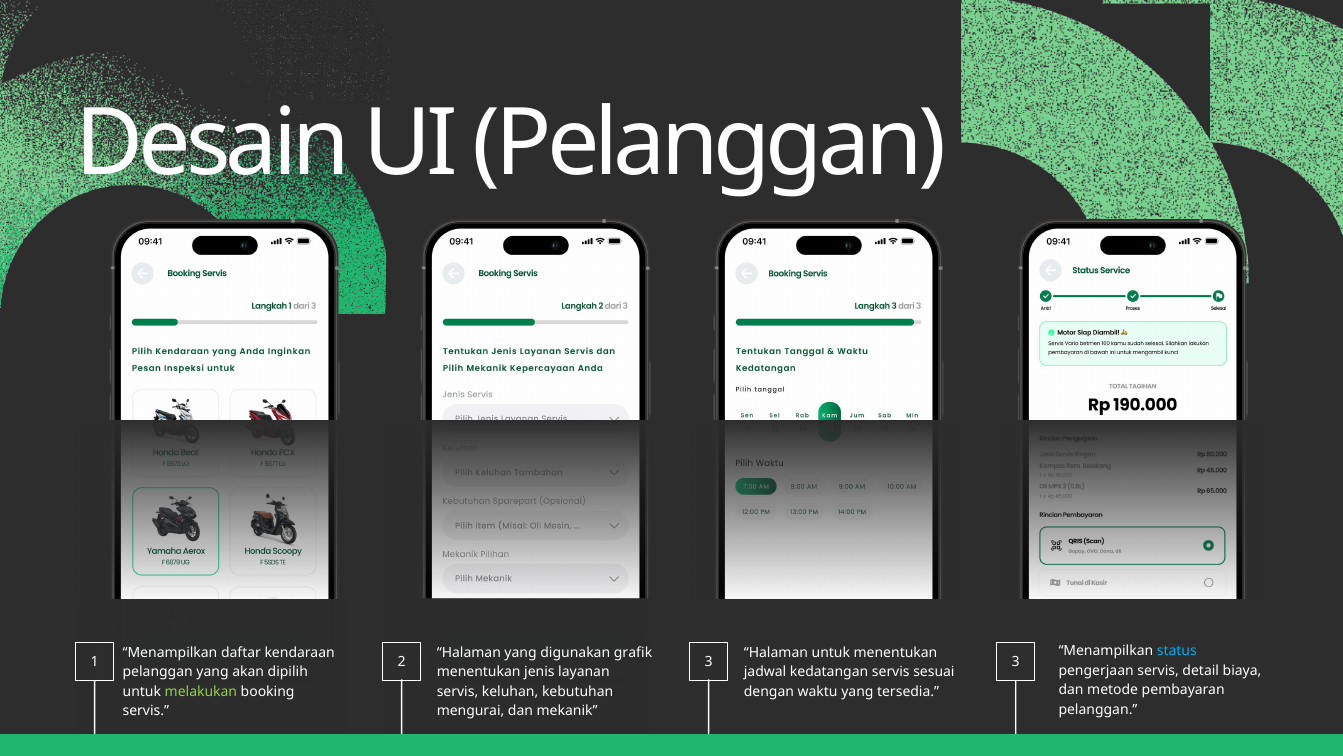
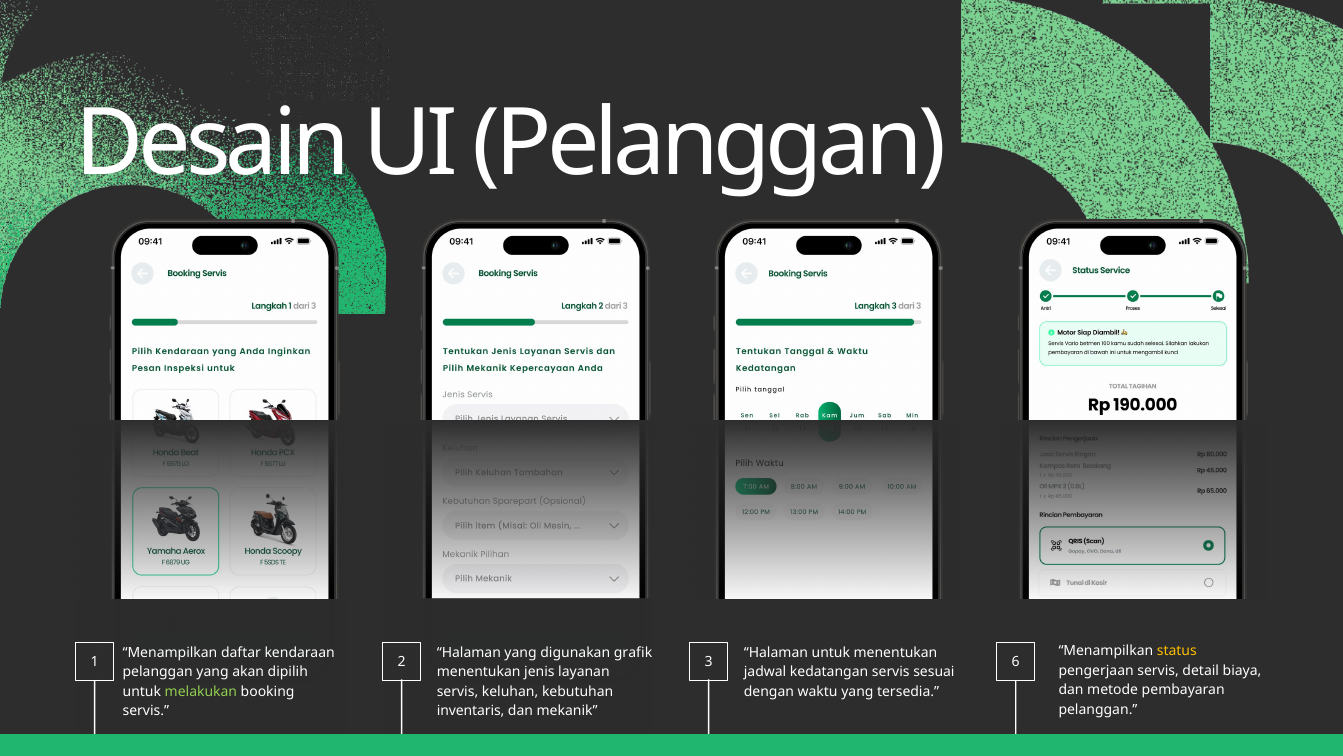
status colour: light blue -> yellow
3 3: 3 -> 6
mengurai: mengurai -> inventaris
